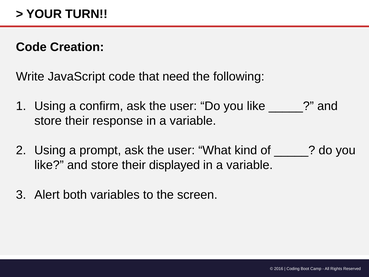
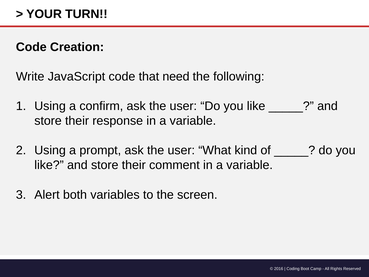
displayed: displayed -> comment
